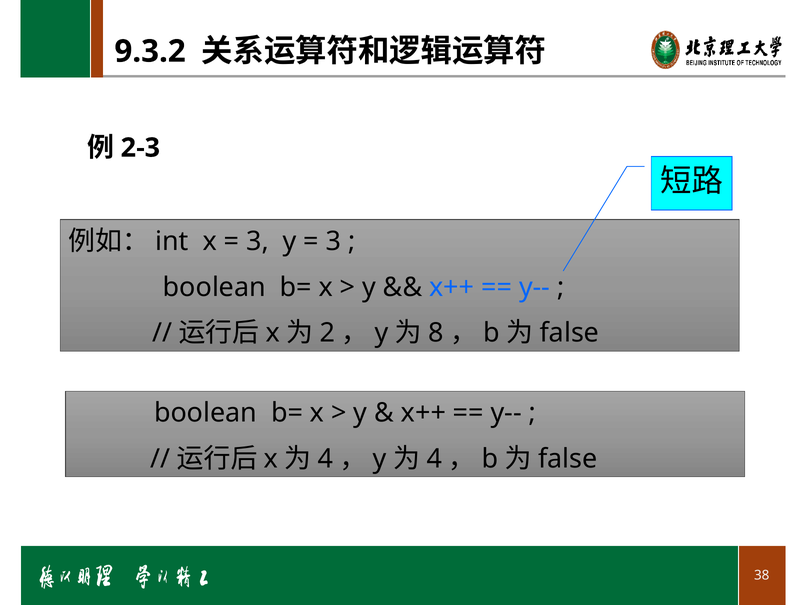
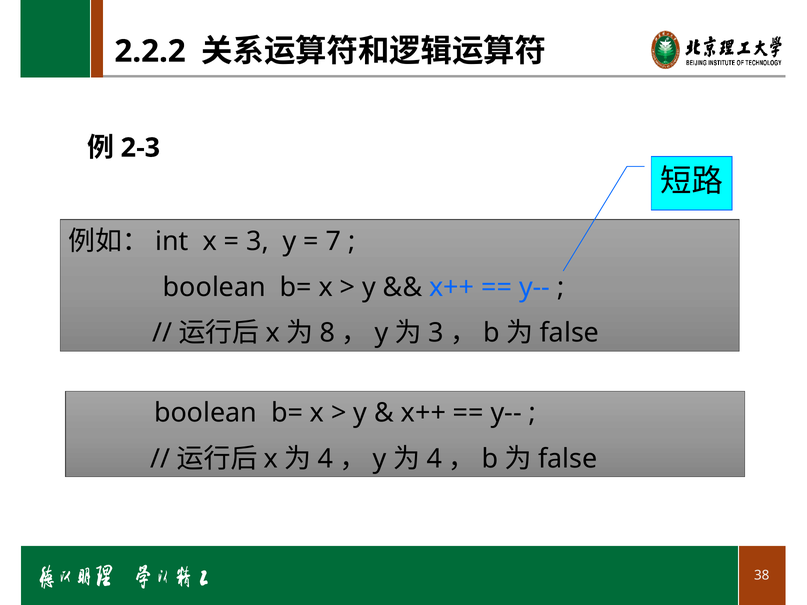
9.3.2: 9.3.2 -> 2.2.2
3 at (334, 242): 3 -> 7
2: 2 -> 8
8 at (436, 333): 8 -> 3
